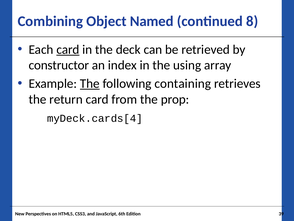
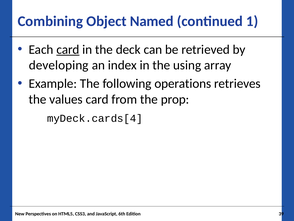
8: 8 -> 1
constructor: constructor -> developing
The at (90, 83) underline: present -> none
containing: containing -> operations
return: return -> values
